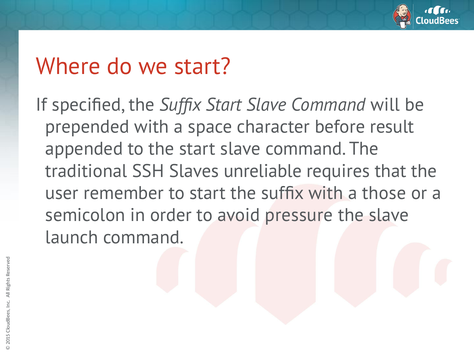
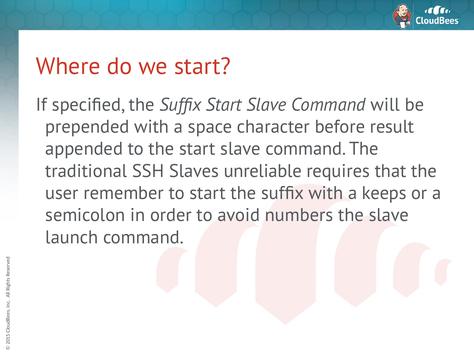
those: those -> keeps
pressure: pressure -> numbers
